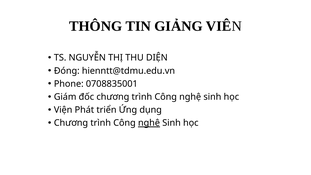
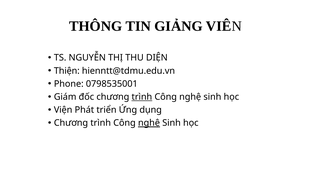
Đóng: Đóng -> Thiện
0708835001: 0708835001 -> 0798535001
trình at (142, 97) underline: none -> present
